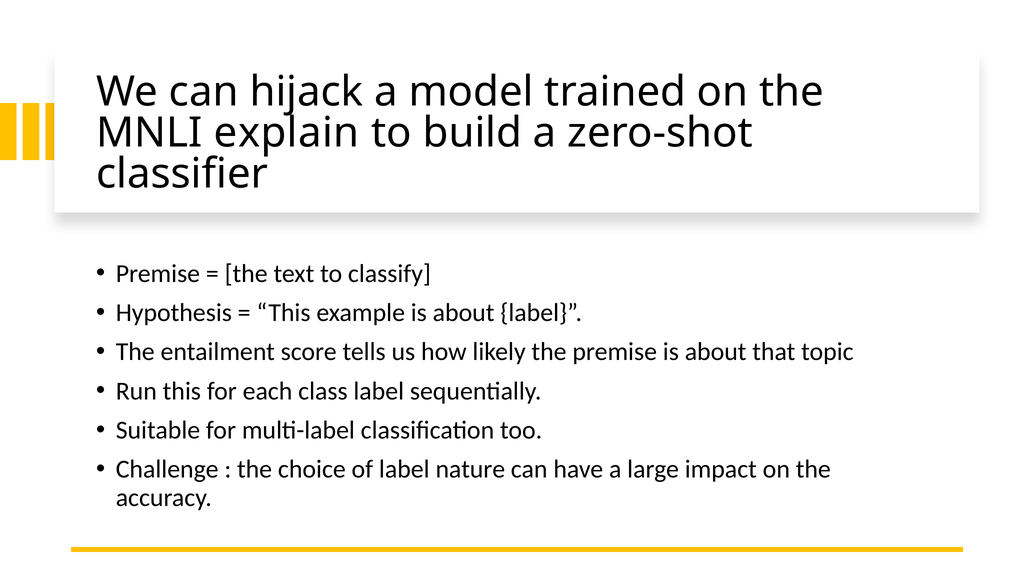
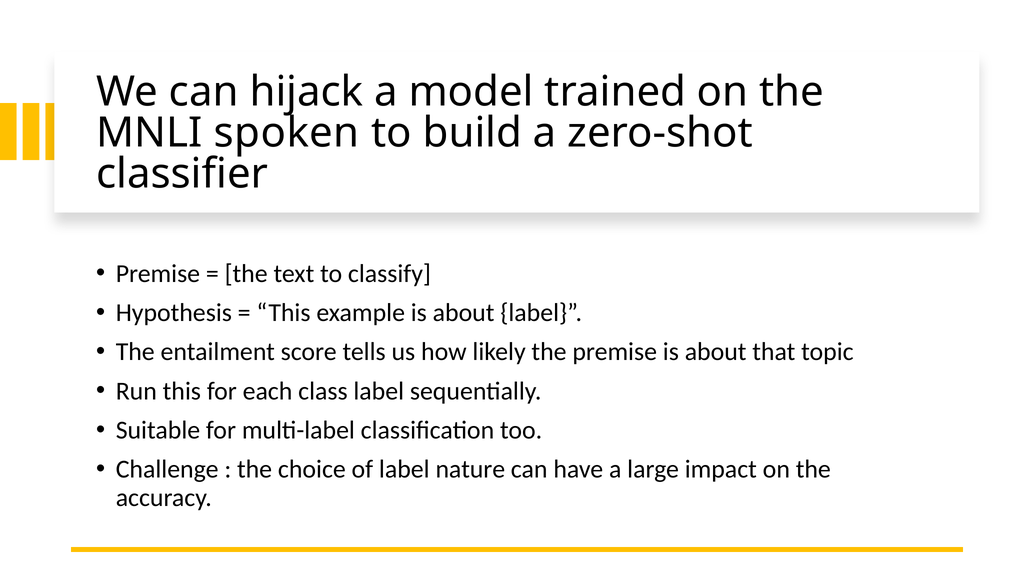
explain: explain -> spoken
